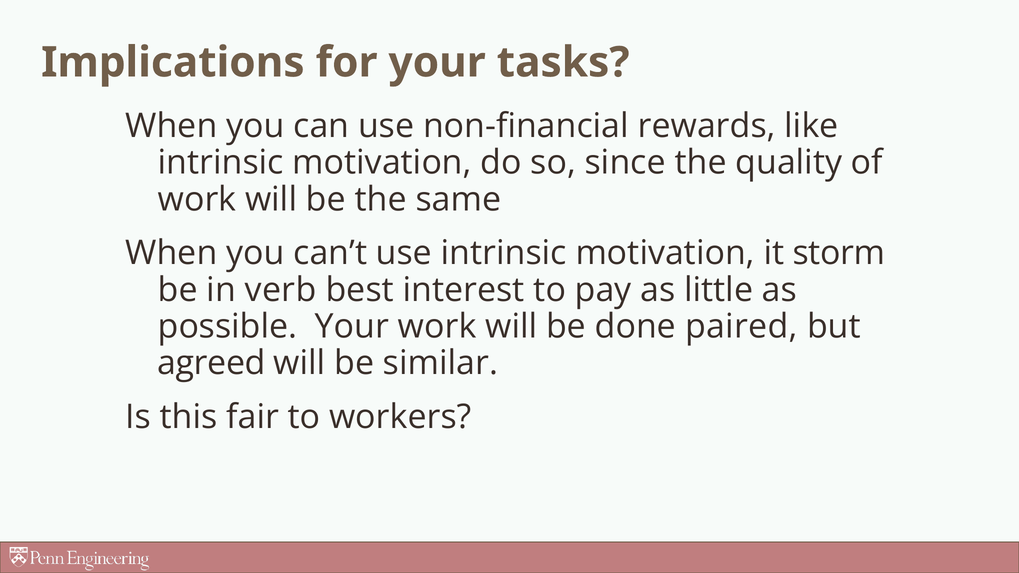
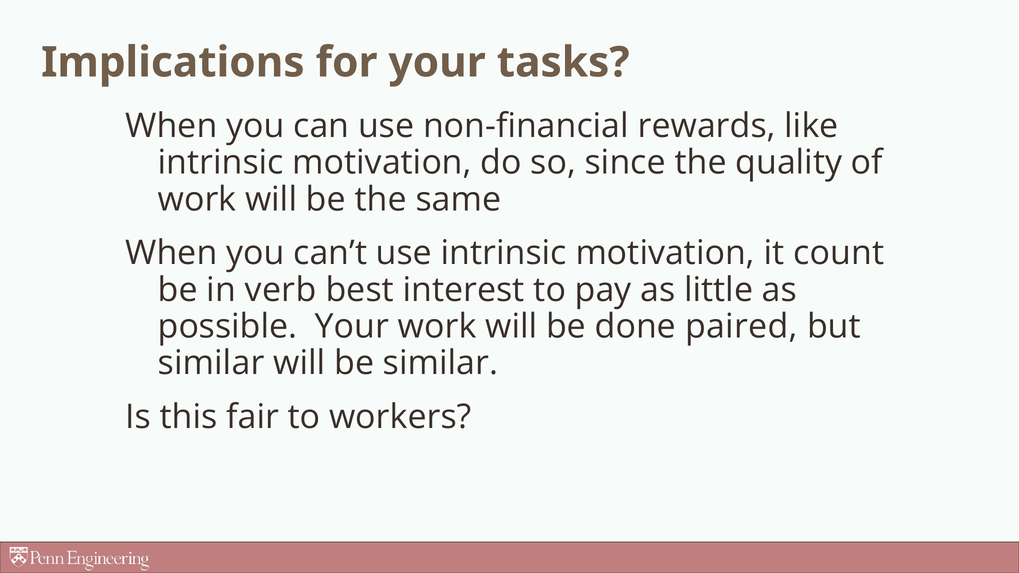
storm: storm -> count
agreed at (211, 363): agreed -> similar
